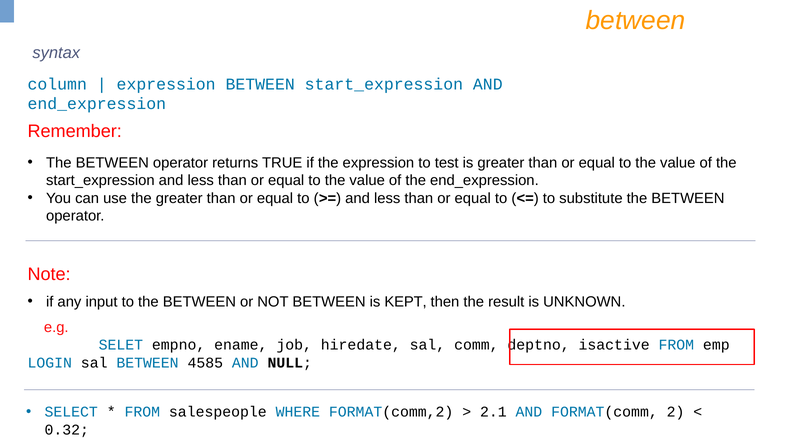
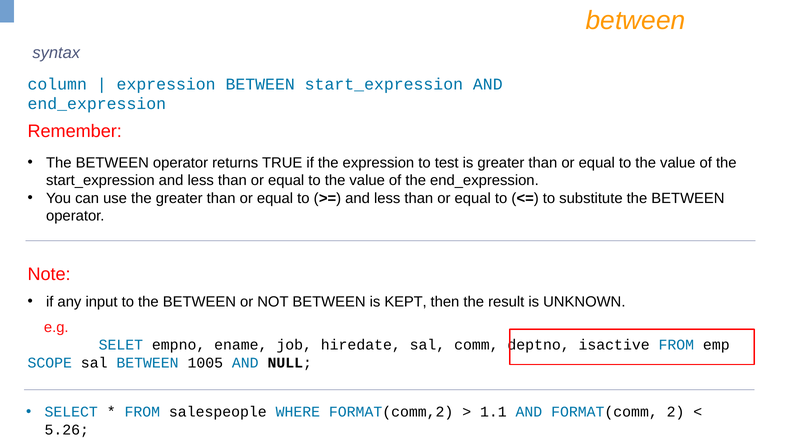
LOGIN: LOGIN -> SCOPE
4585: 4585 -> 1005
2.1: 2.1 -> 1.1
0.32: 0.32 -> 5.26
